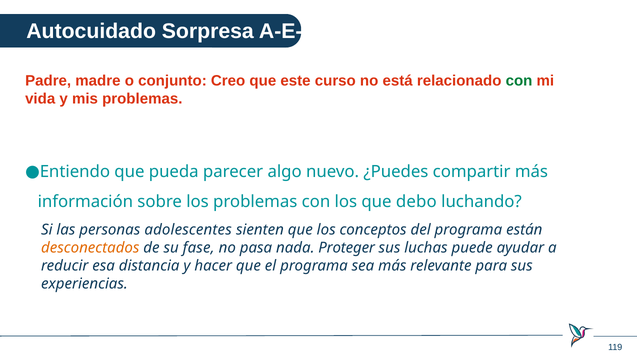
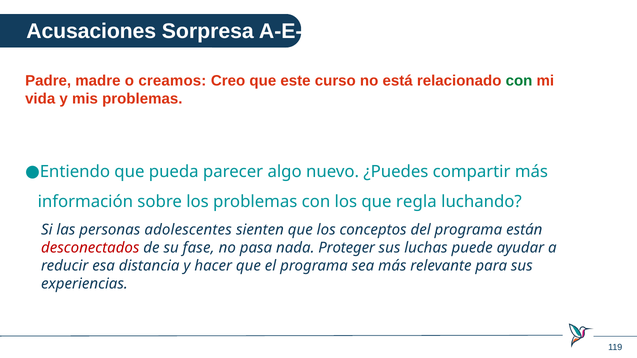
Autocuidado: Autocuidado -> Acusaciones
conjunto: conjunto -> creamos
debo: debo -> regla
desconectados colour: orange -> red
